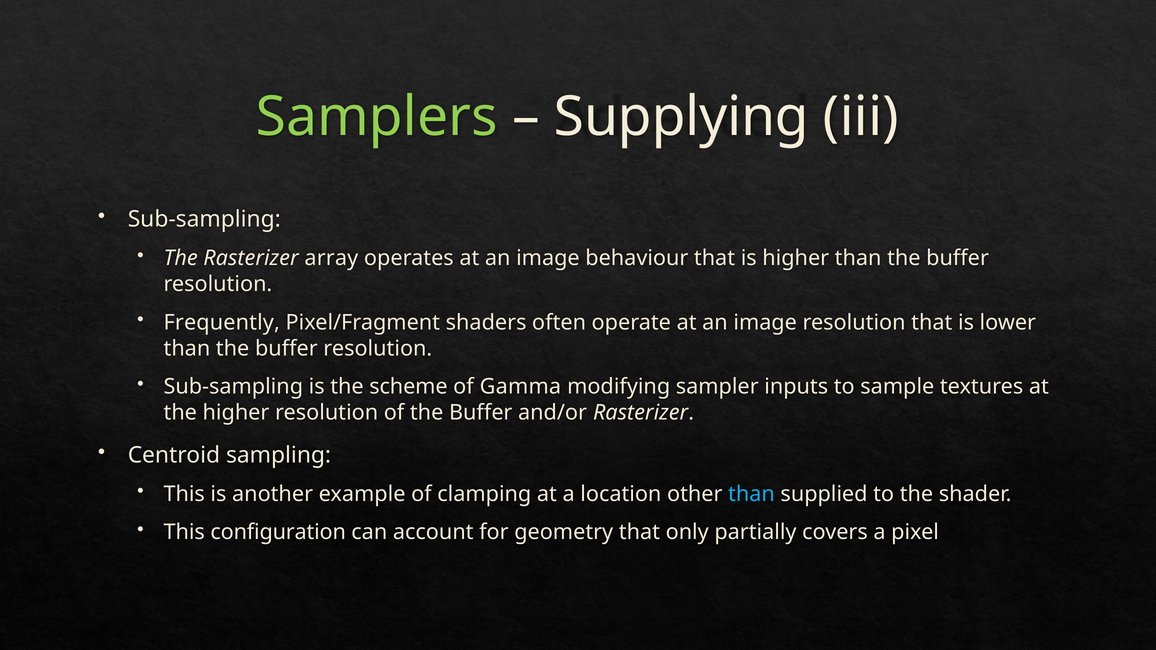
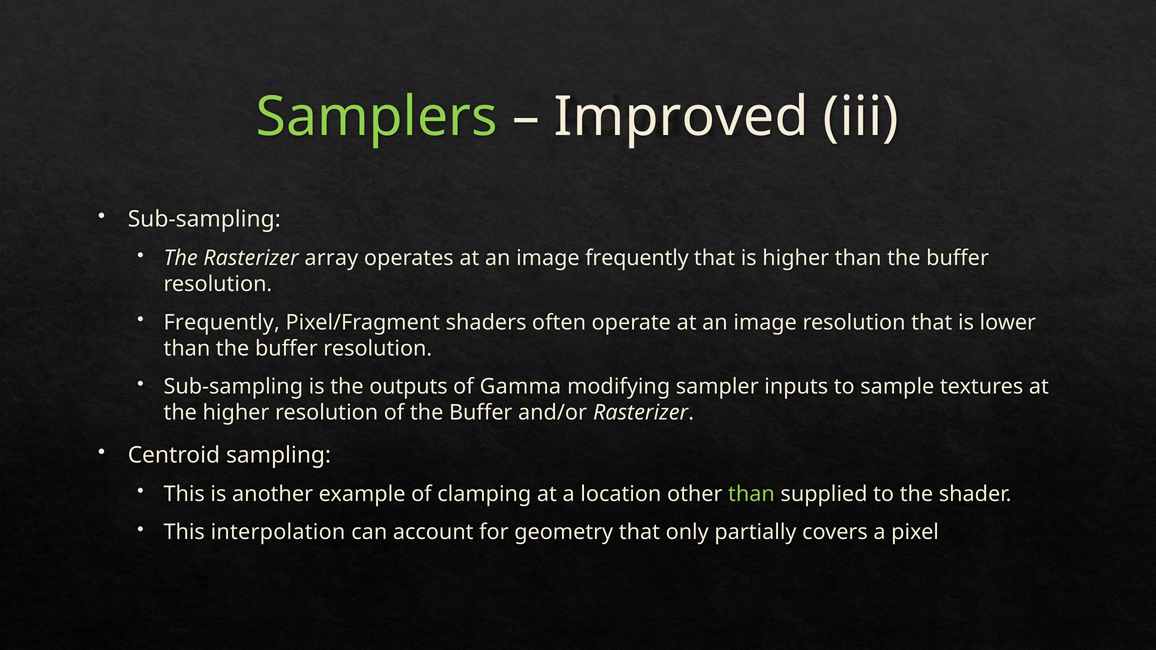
Supplying: Supplying -> Improved
image behaviour: behaviour -> frequently
scheme: scheme -> outputs
than at (751, 494) colour: light blue -> light green
configuration: configuration -> interpolation
